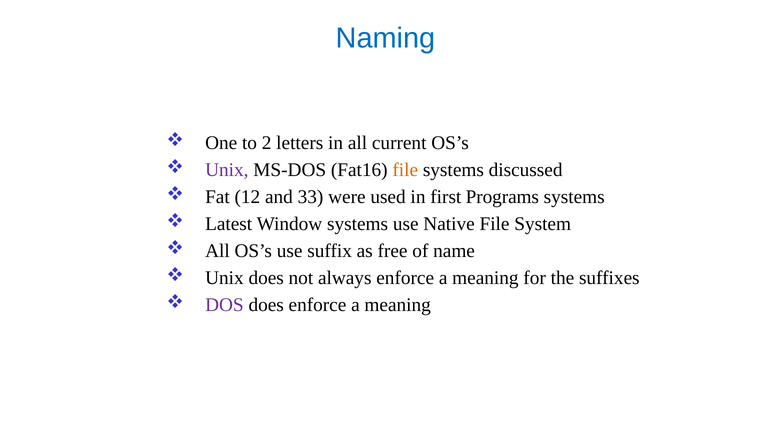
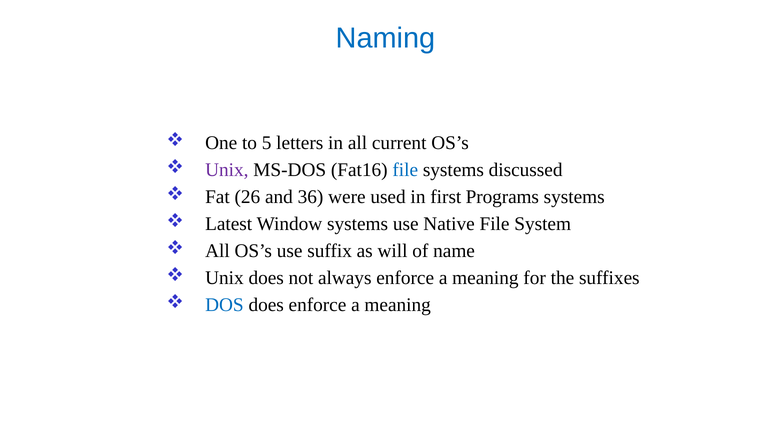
2: 2 -> 5
file at (405, 170) colour: orange -> blue
12: 12 -> 26
33: 33 -> 36
free: free -> will
DOS colour: purple -> blue
